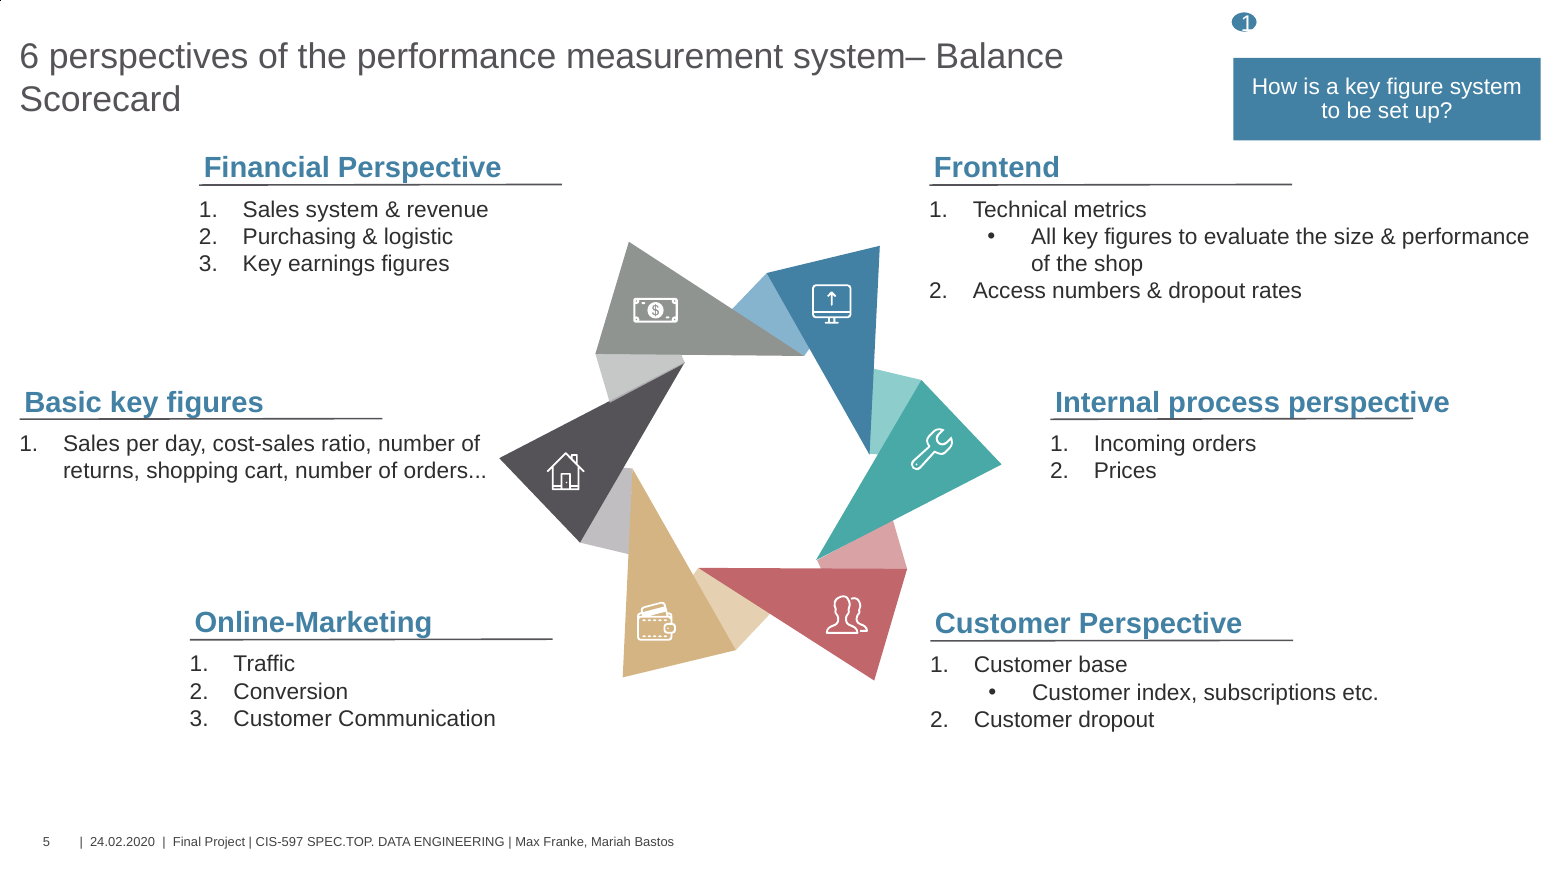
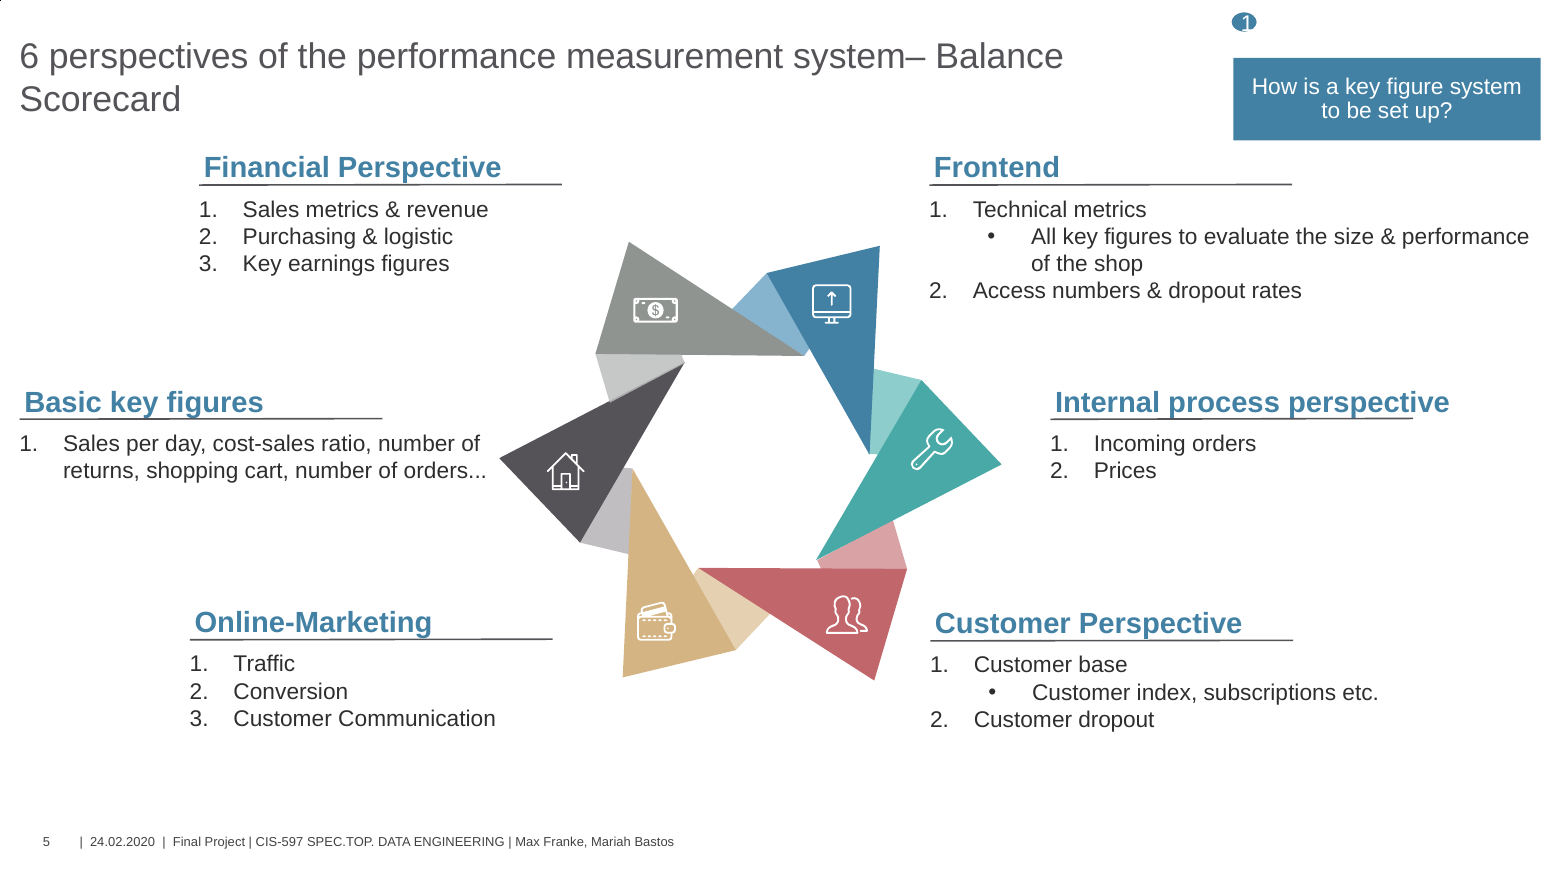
Sales system: system -> metrics
